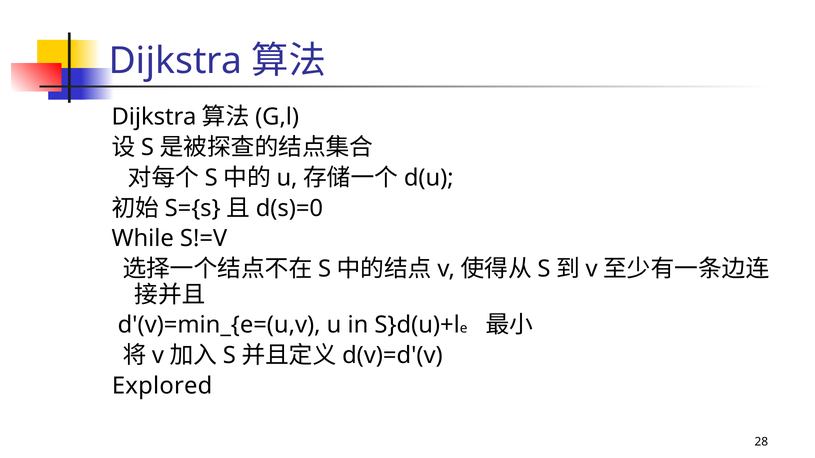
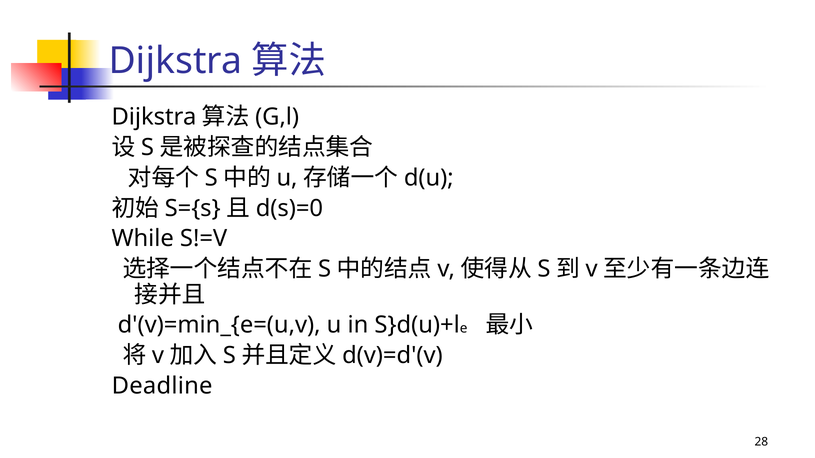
Explored: Explored -> Deadline
